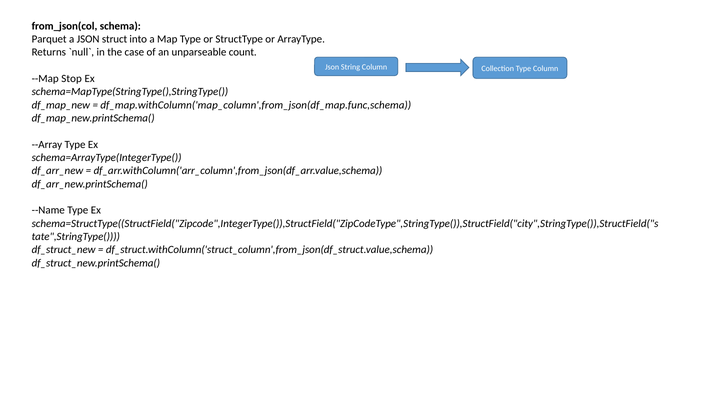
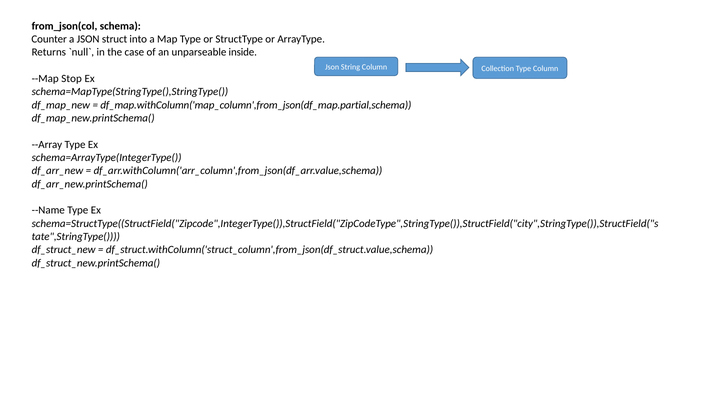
Parquet: Parquet -> Counter
count: count -> inside
df_map.withColumn('map_column',from_json(df_map.func,schema: df_map.withColumn('map_column',from_json(df_map.func,schema -> df_map.withColumn('map_column',from_json(df_map.partial,schema
